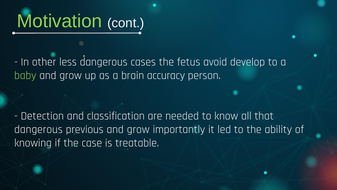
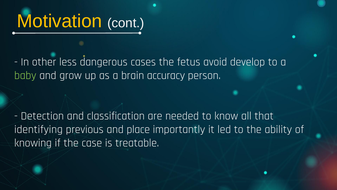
Motivation colour: light green -> yellow
dangerous at (38, 129): dangerous -> identifying
previous and grow: grow -> place
